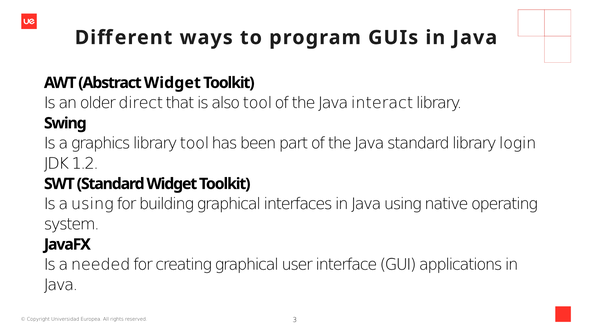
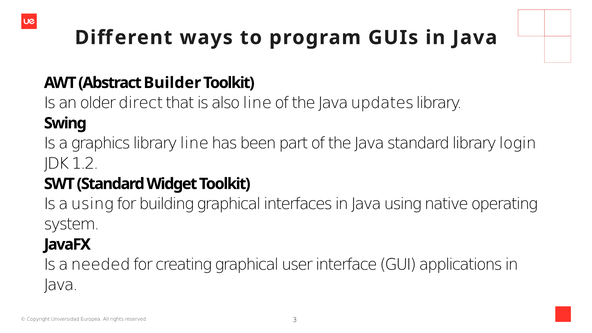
Abstract Widget: Widget -> Builder
also tool: tool -> line
interact: interact -> updates
library tool: tool -> line
